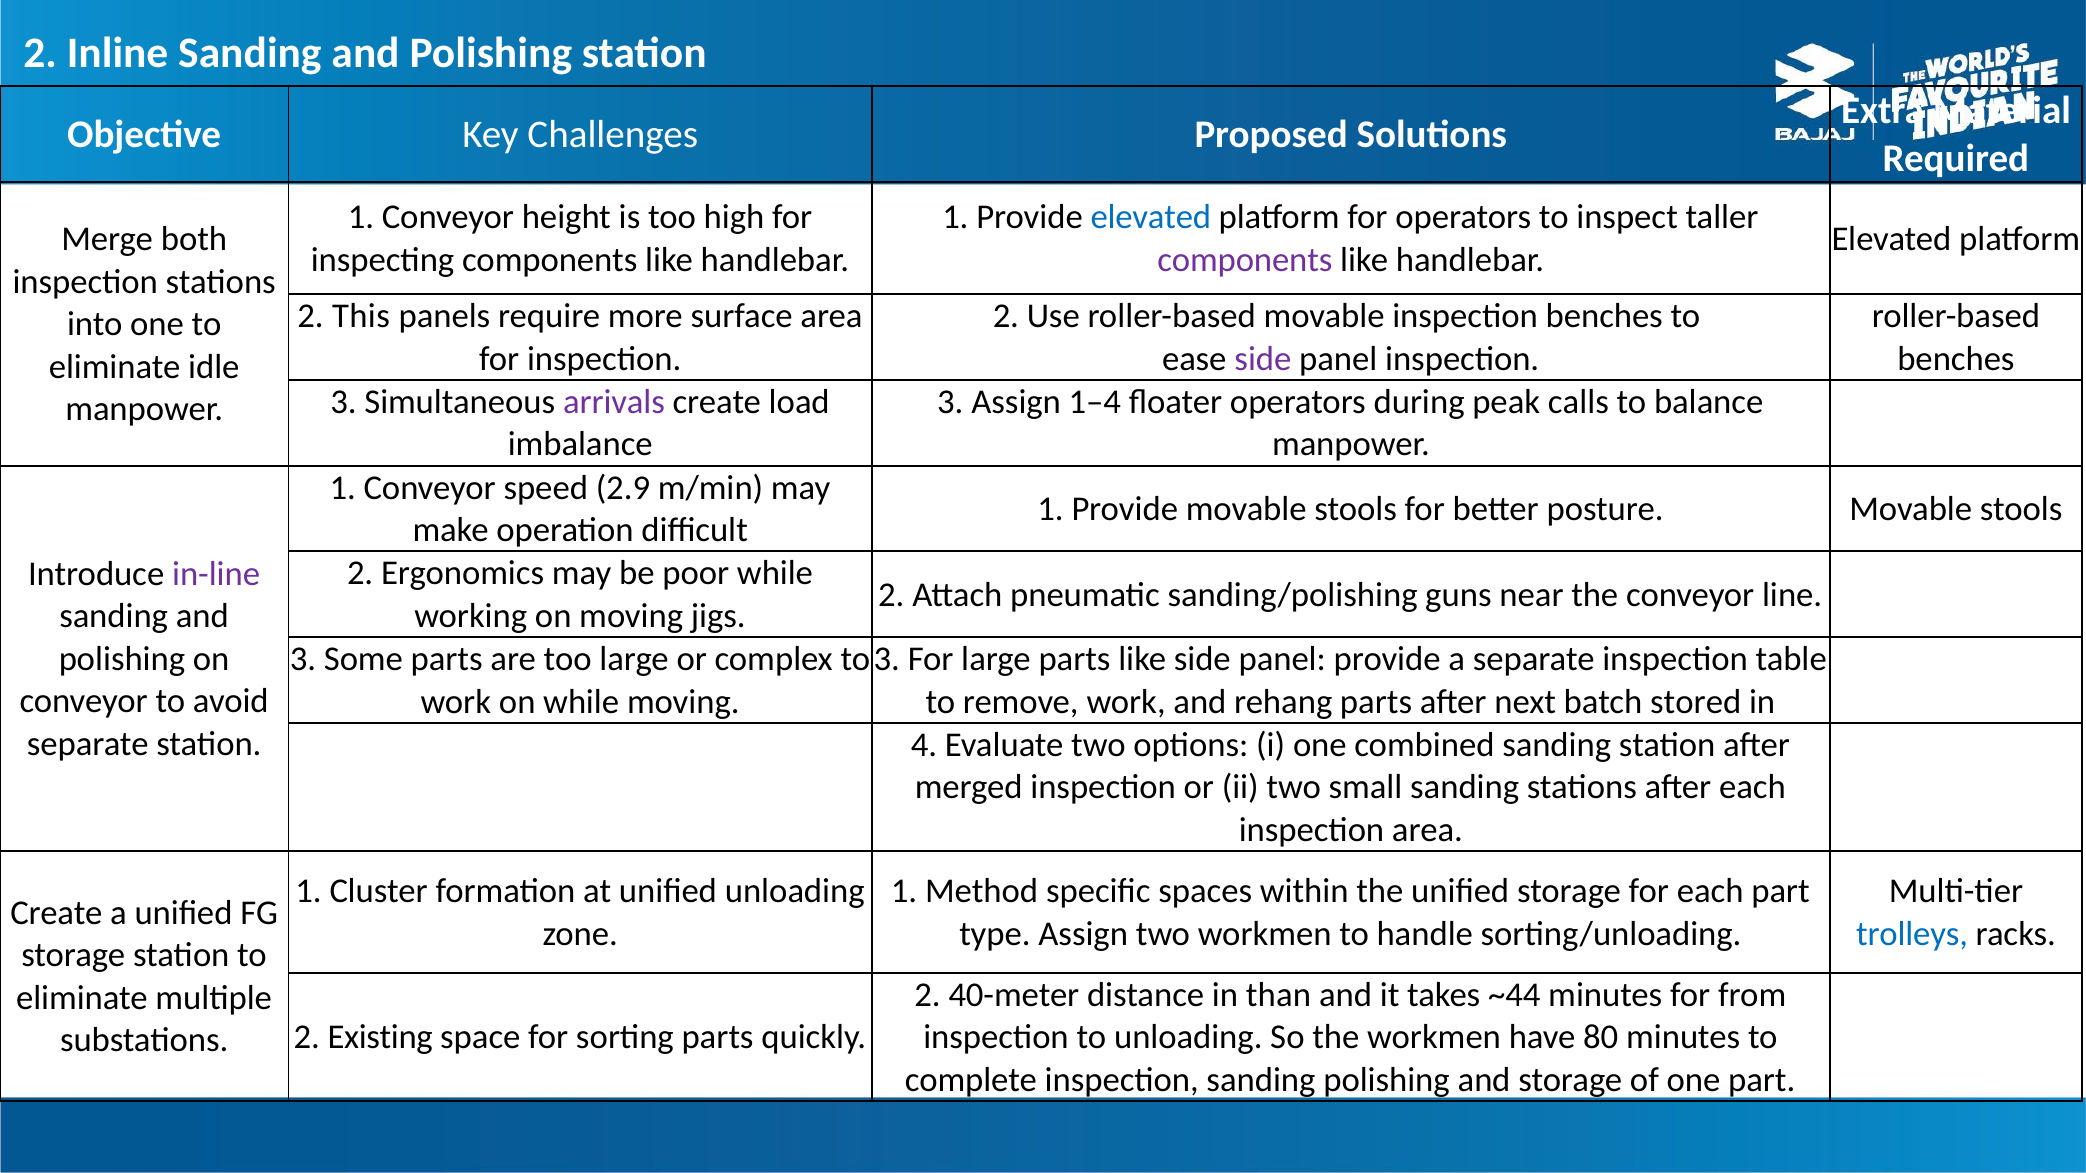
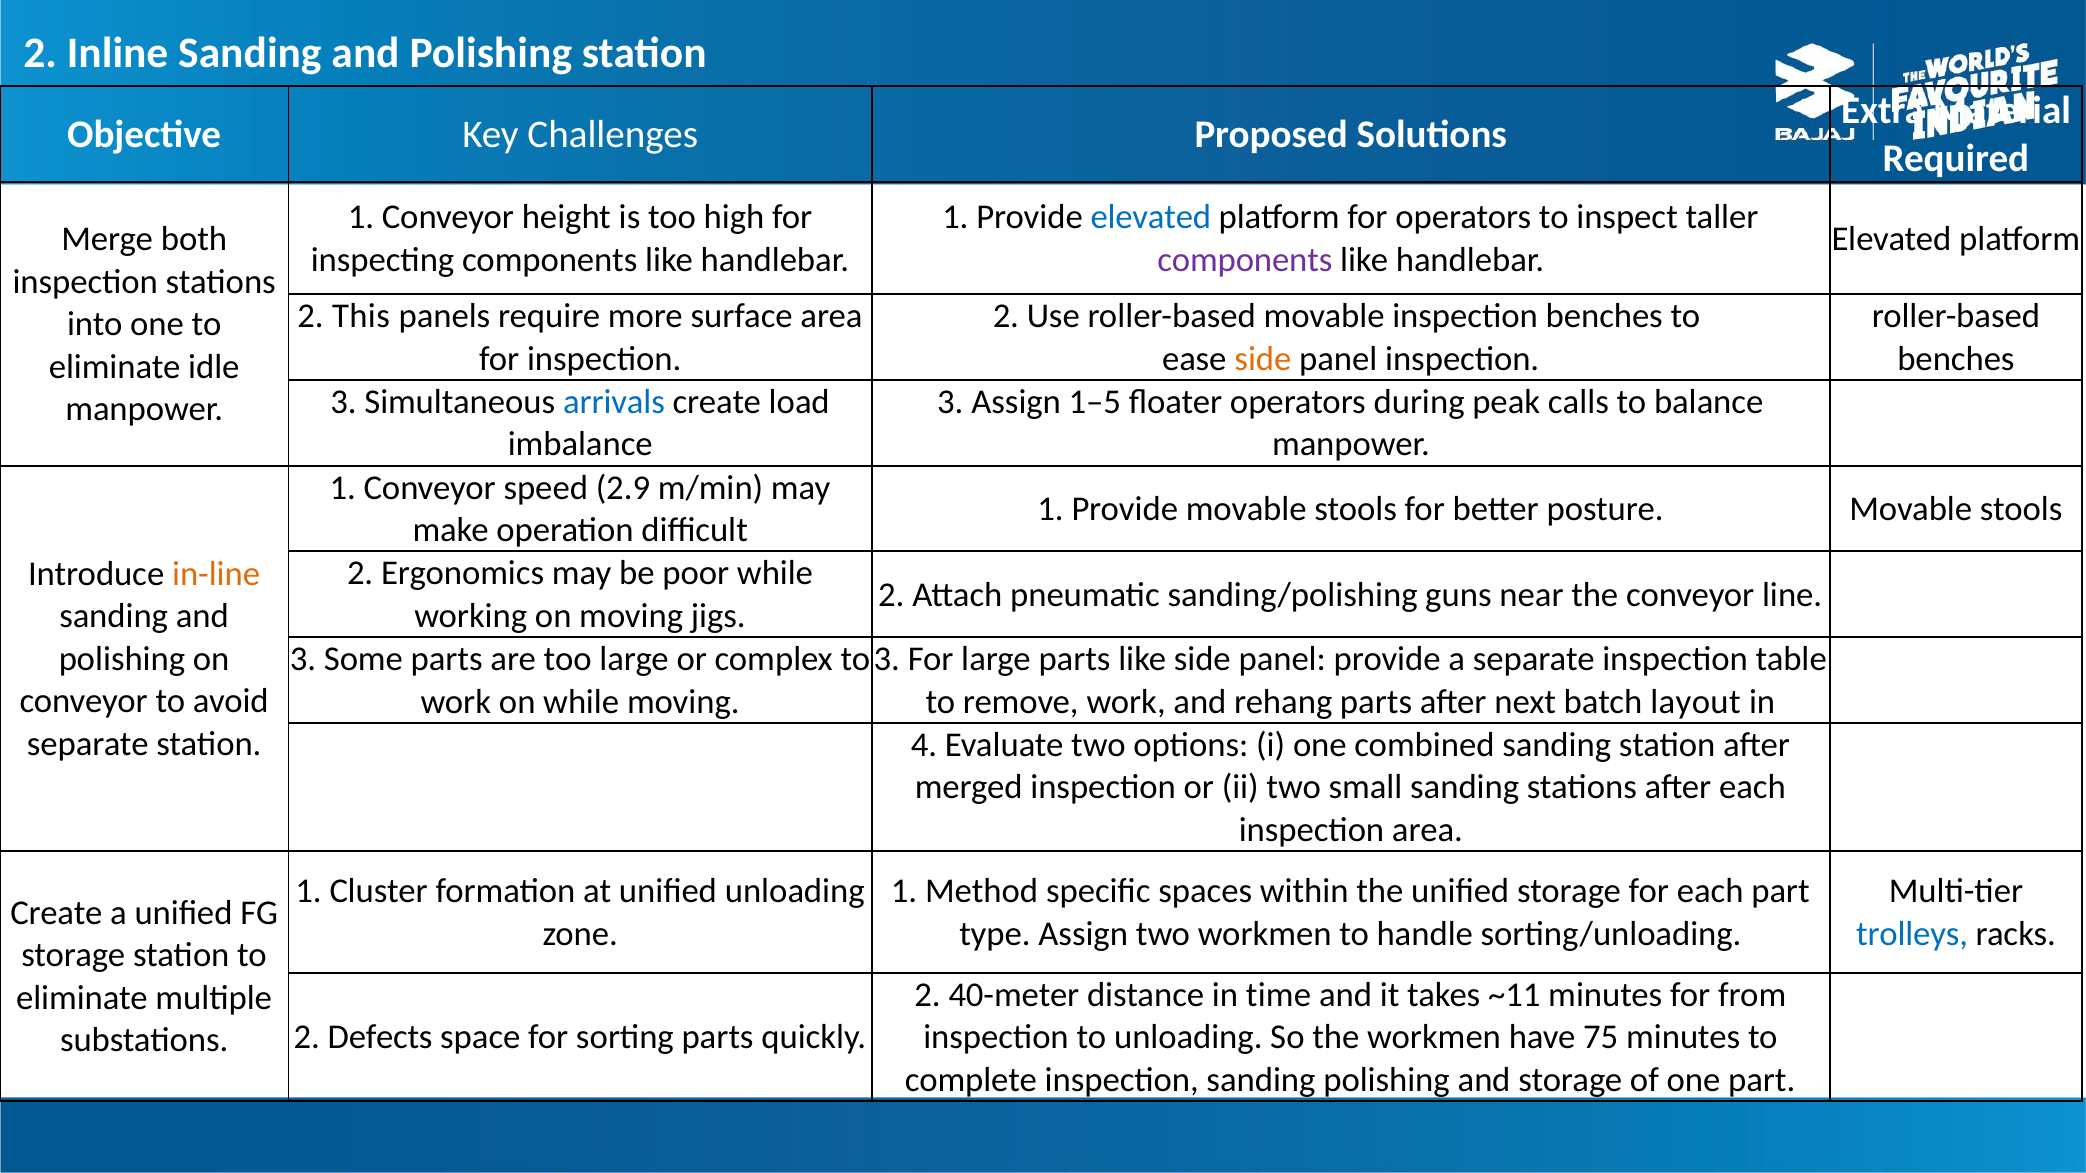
side at (1263, 359) colour: purple -> orange
arrivals colour: purple -> blue
1–4: 1–4 -> 1–5
in-line colour: purple -> orange
stored: stored -> layout
than: than -> time
~44: ~44 -> ~11
Existing: Existing -> Defects
80: 80 -> 75
